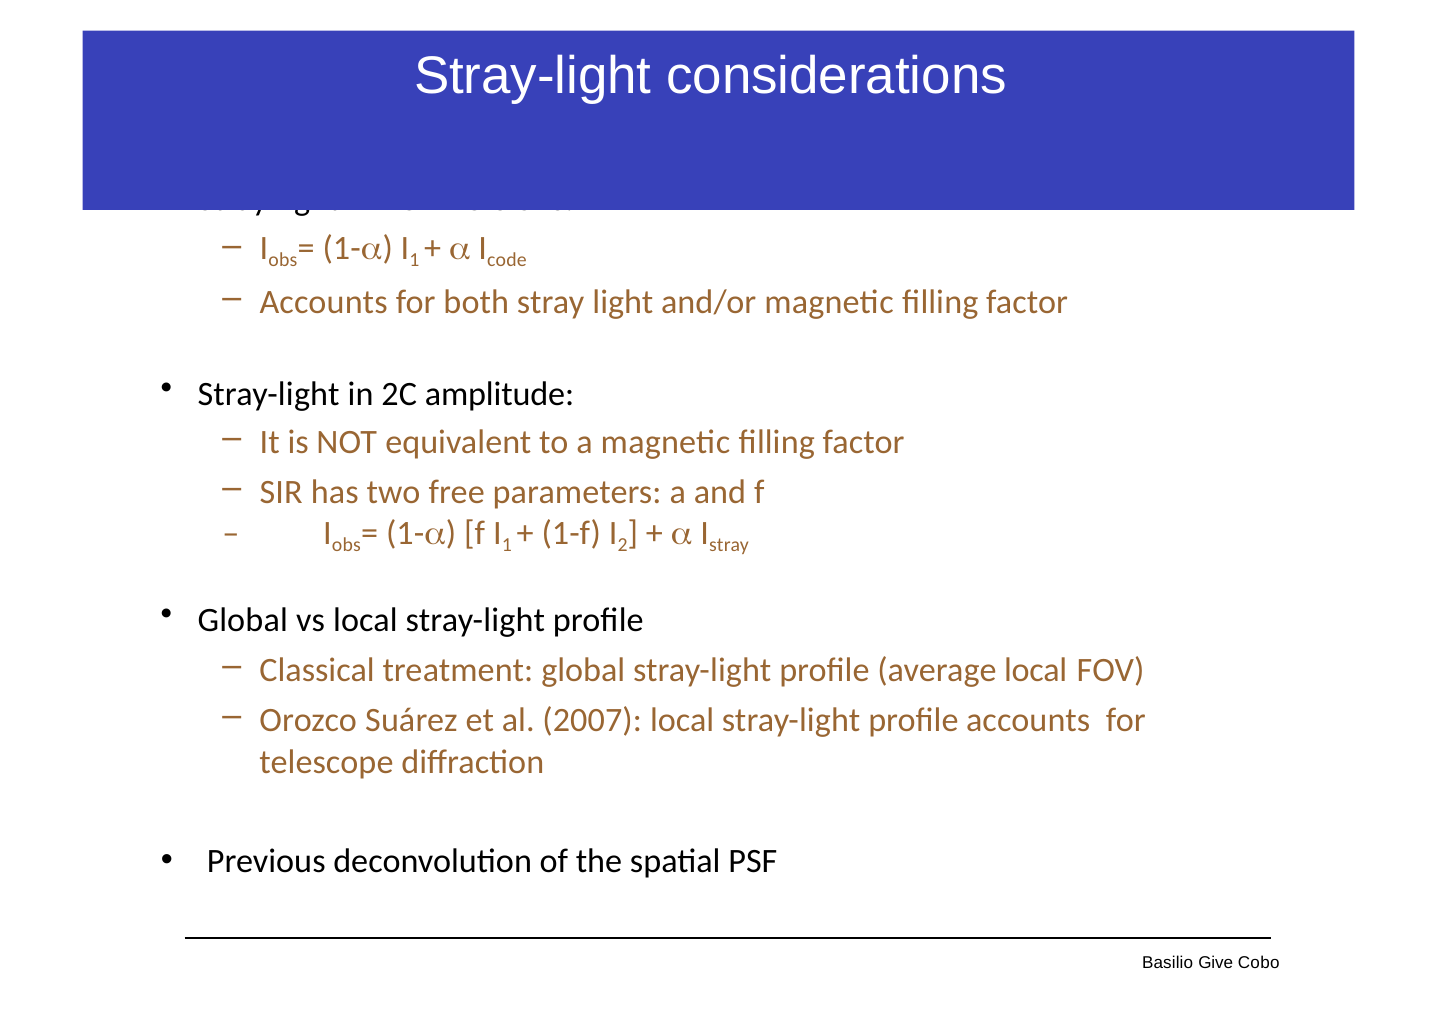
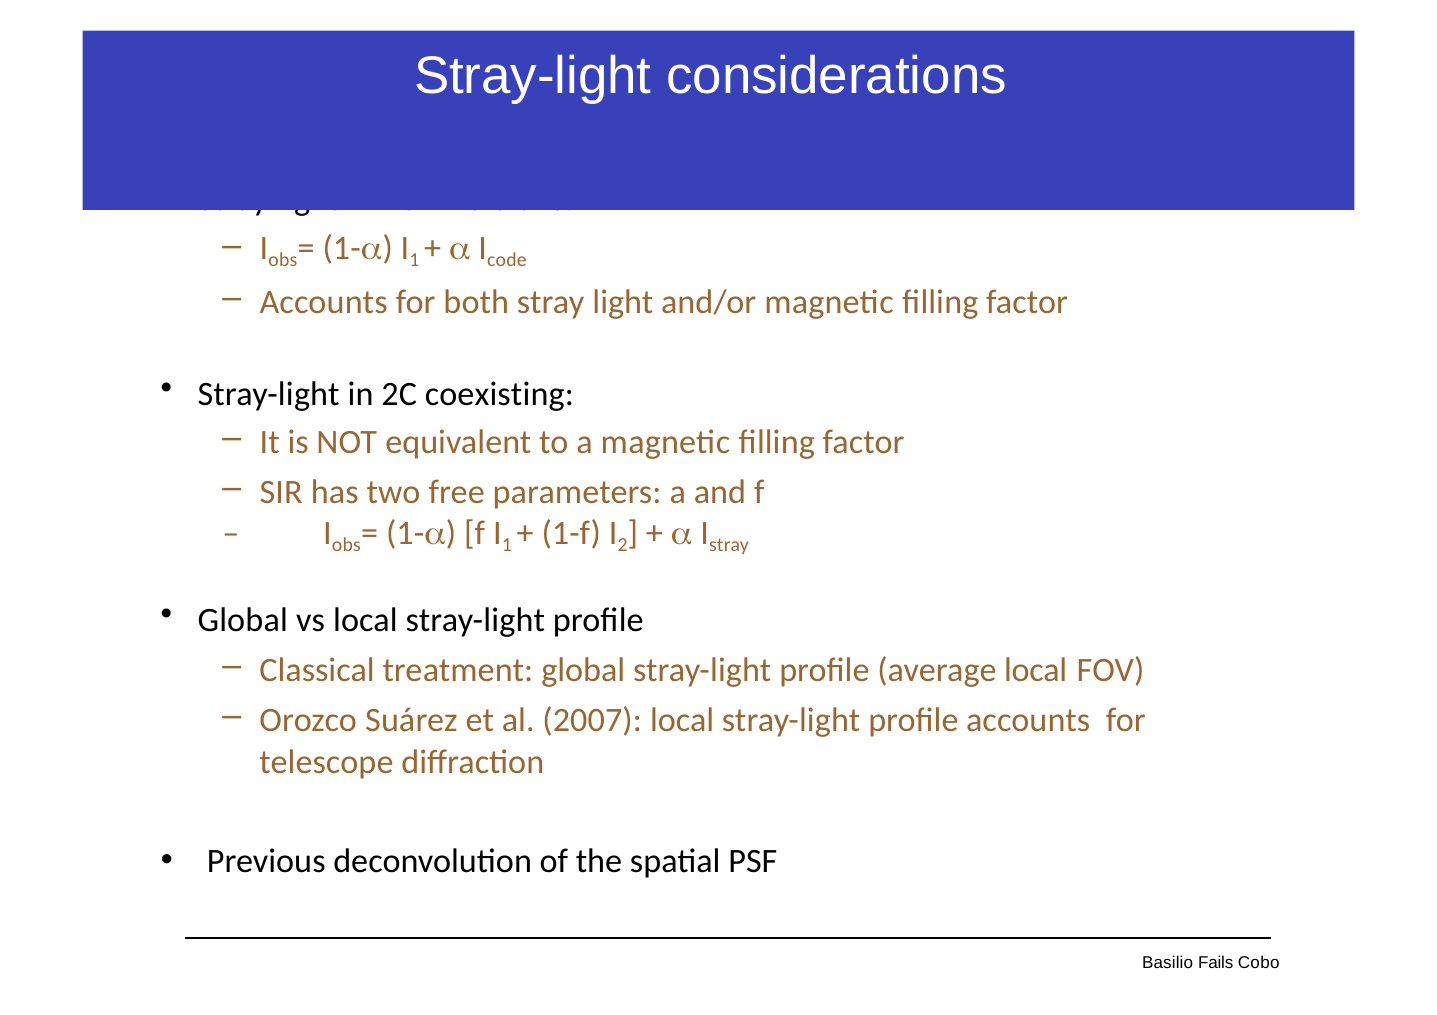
amplitude: amplitude -> coexisting
Give: Give -> Fails
